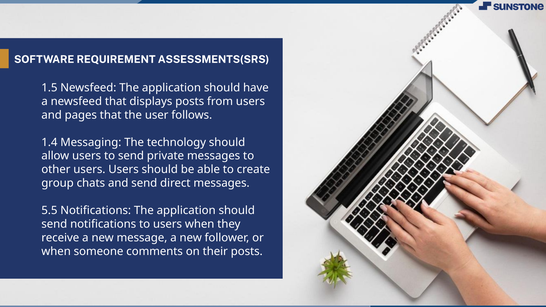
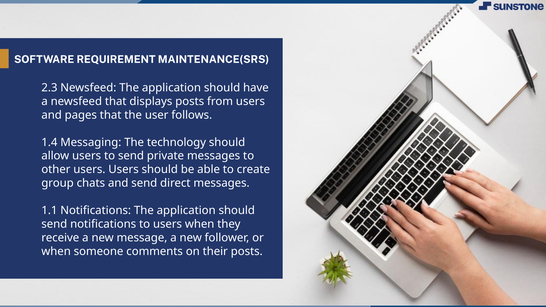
ASSESSMENTS(SRS: ASSESSMENTS(SRS -> MAINTENANCE(SRS
1.5: 1.5 -> 2.3
5.5: 5.5 -> 1.1
